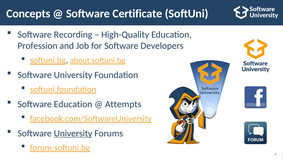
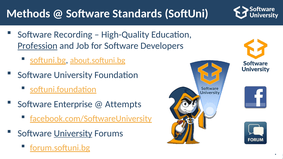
Concepts: Concepts -> Methods
Certificate: Certificate -> Standards
Profession underline: none -> present
Software Education: Education -> Enterprise
